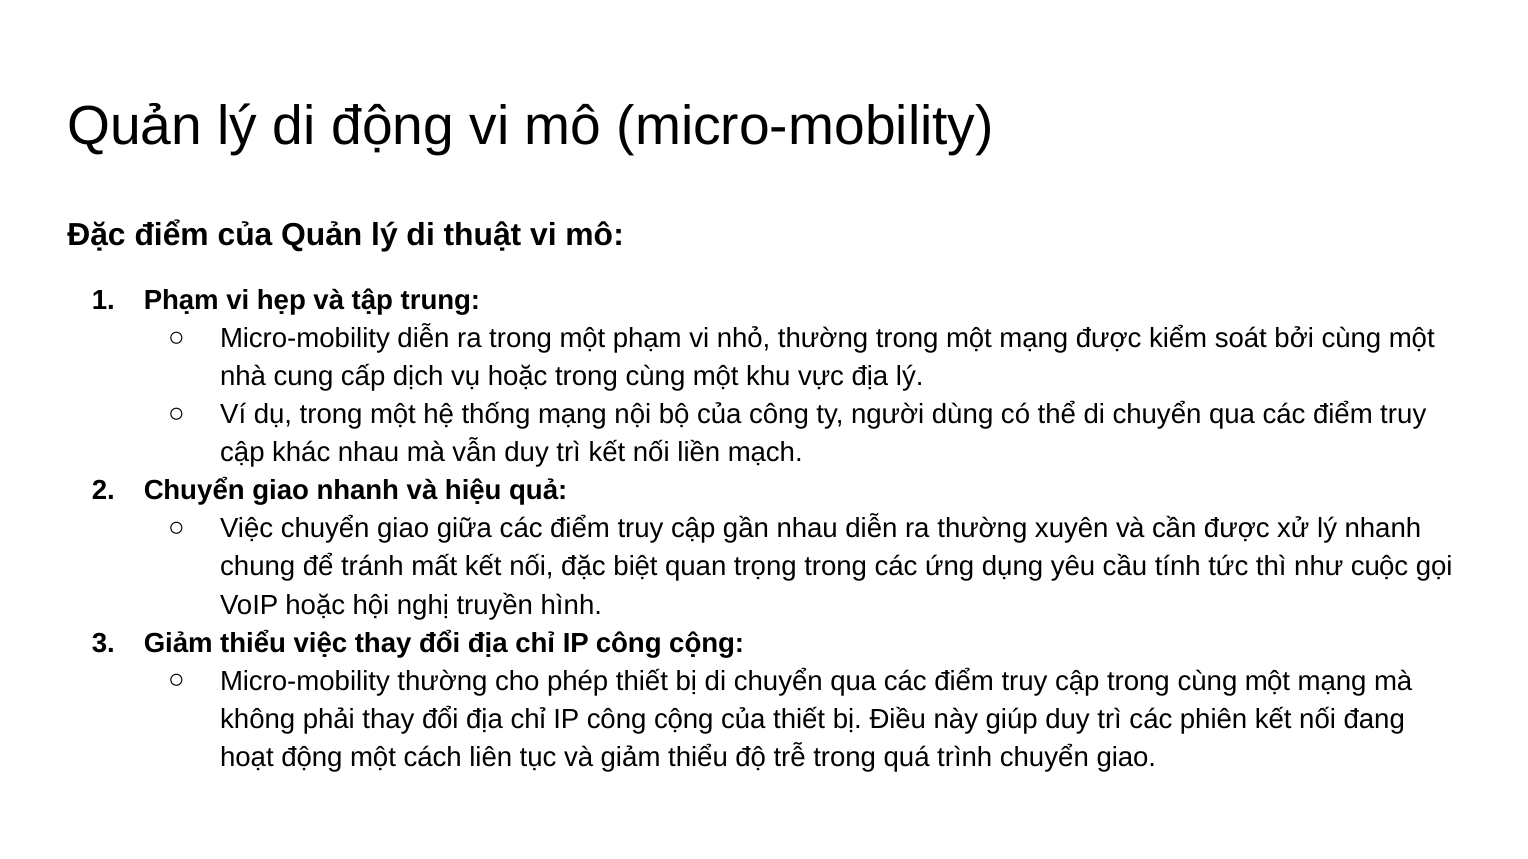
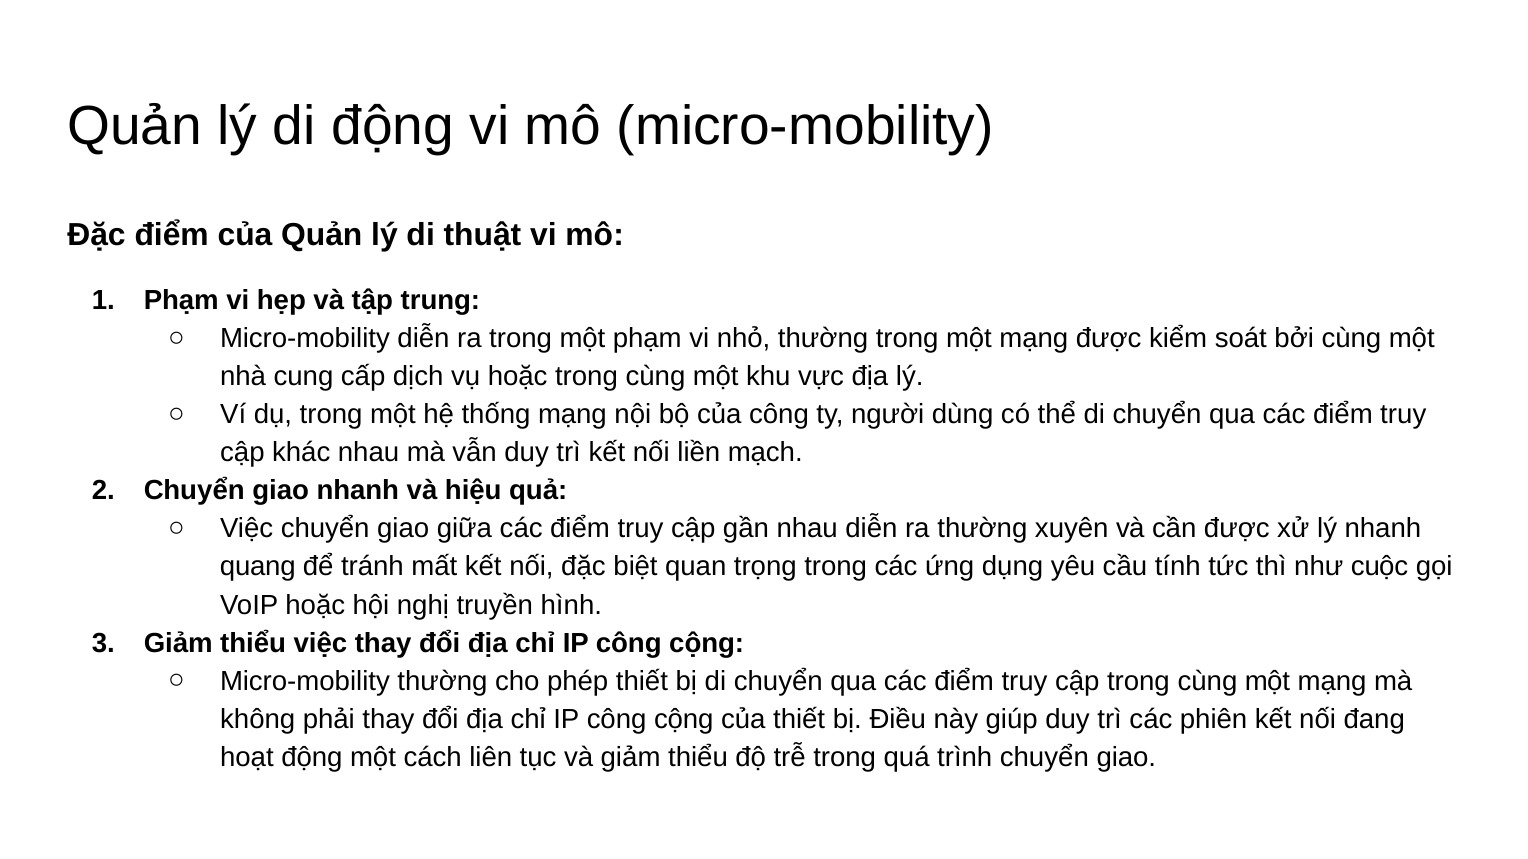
chung: chung -> quang
